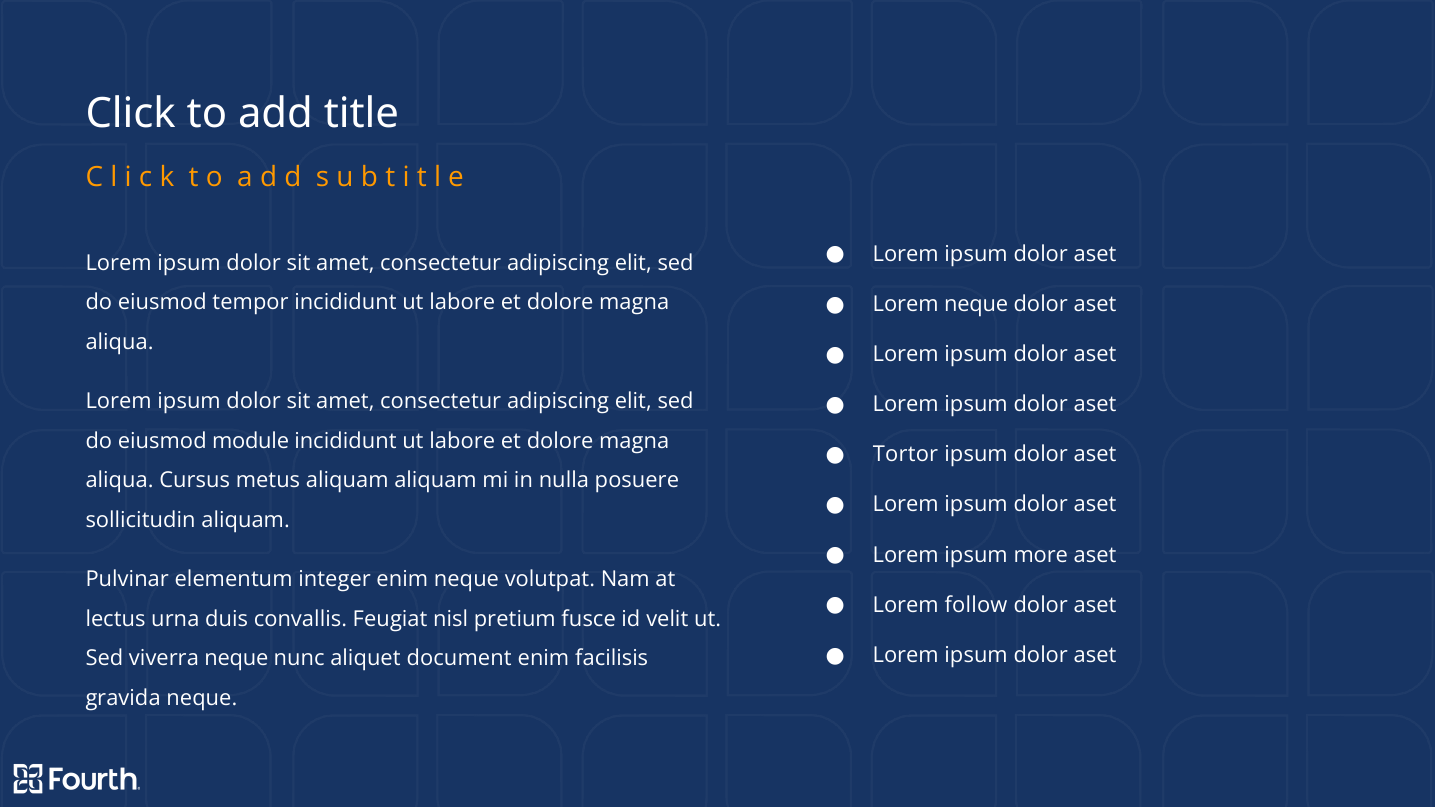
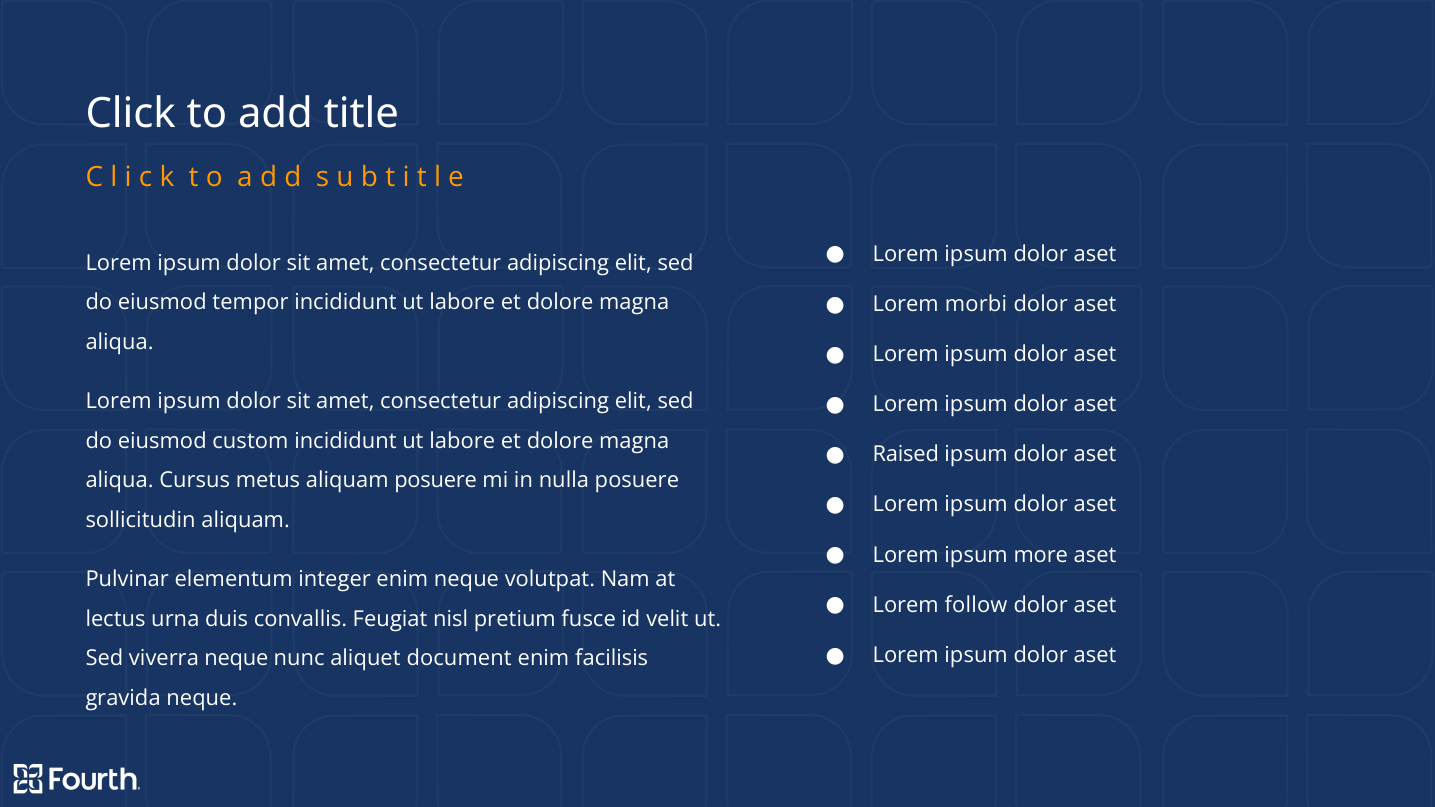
Lorem neque: neque -> morbi
module: module -> custom
Tortor: Tortor -> Raised
aliquam aliquam: aliquam -> posuere
